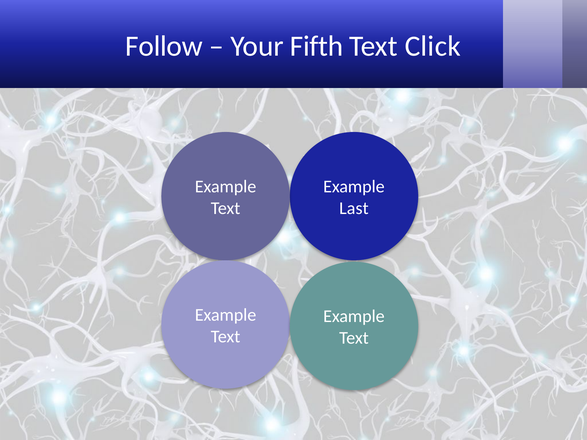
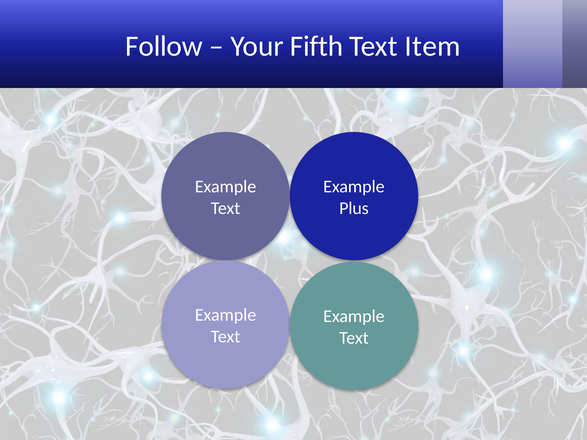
Click: Click -> Item
Last: Last -> Plus
